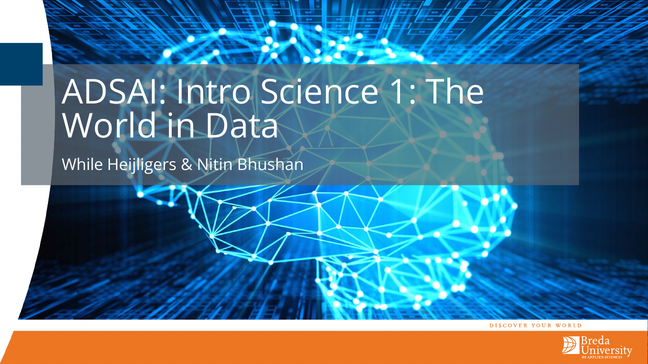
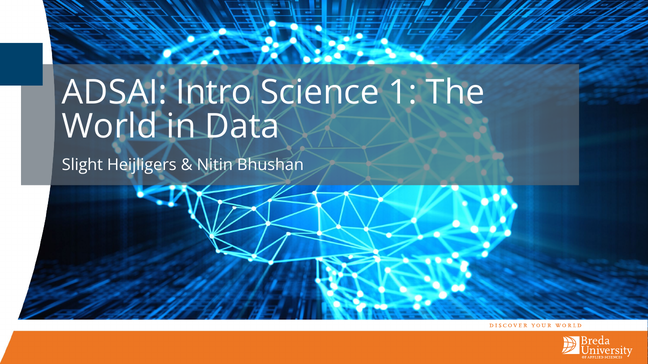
While: While -> Slight
